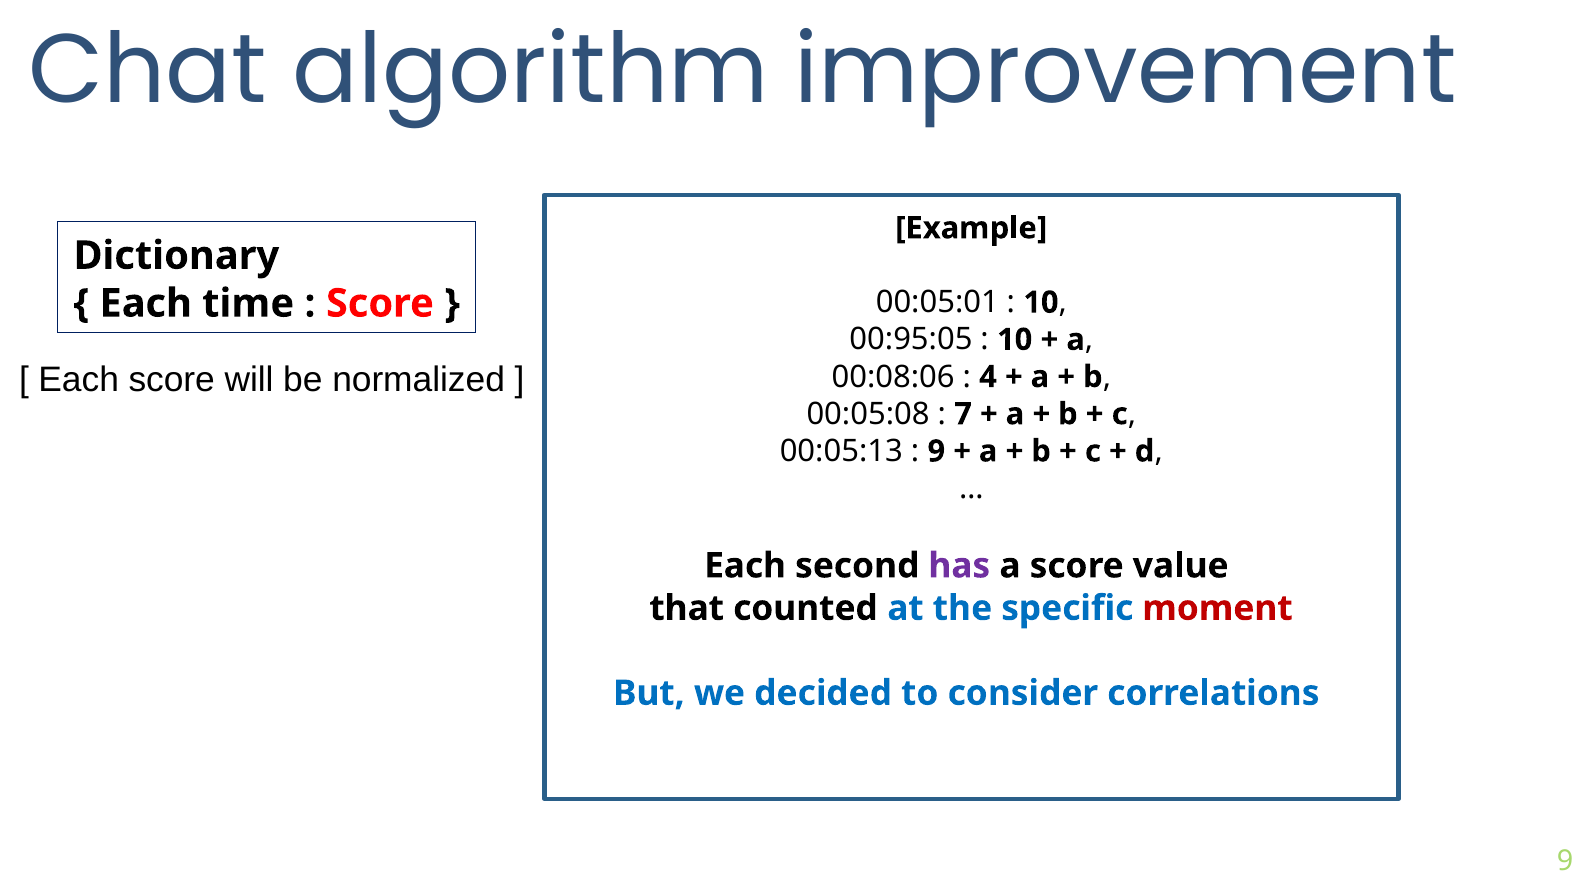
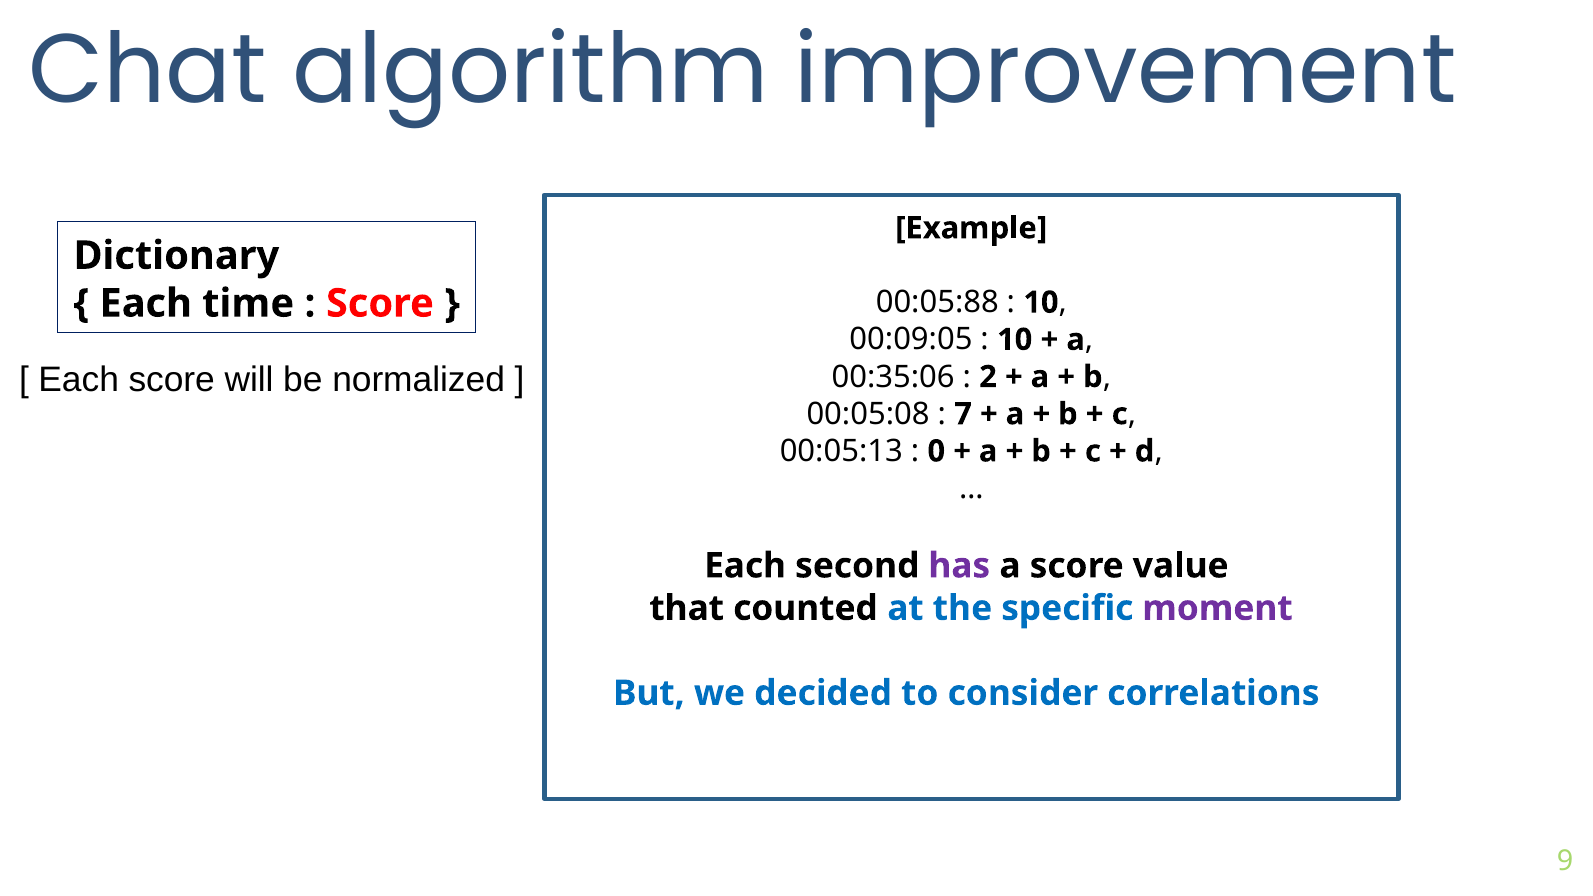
00:05:01: 00:05:01 -> 00:05:88
00:95:05: 00:95:05 -> 00:09:05
00:08:06: 00:08:06 -> 00:35:06
4: 4 -> 2
9 at (936, 451): 9 -> 0
moment colour: red -> purple
